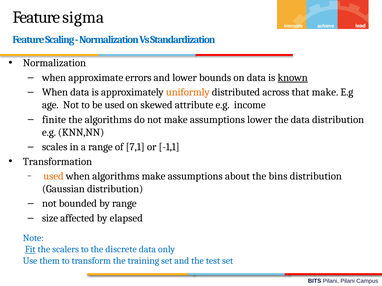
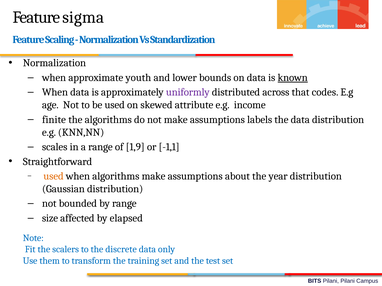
errors: errors -> youth
uniformly colour: orange -> purple
that make: make -> codes
assumptions lower: lower -> labels
7,1: 7,1 -> 1,9
Transformation: Transformation -> Straightforward
bins: bins -> year
Fit underline: present -> none
